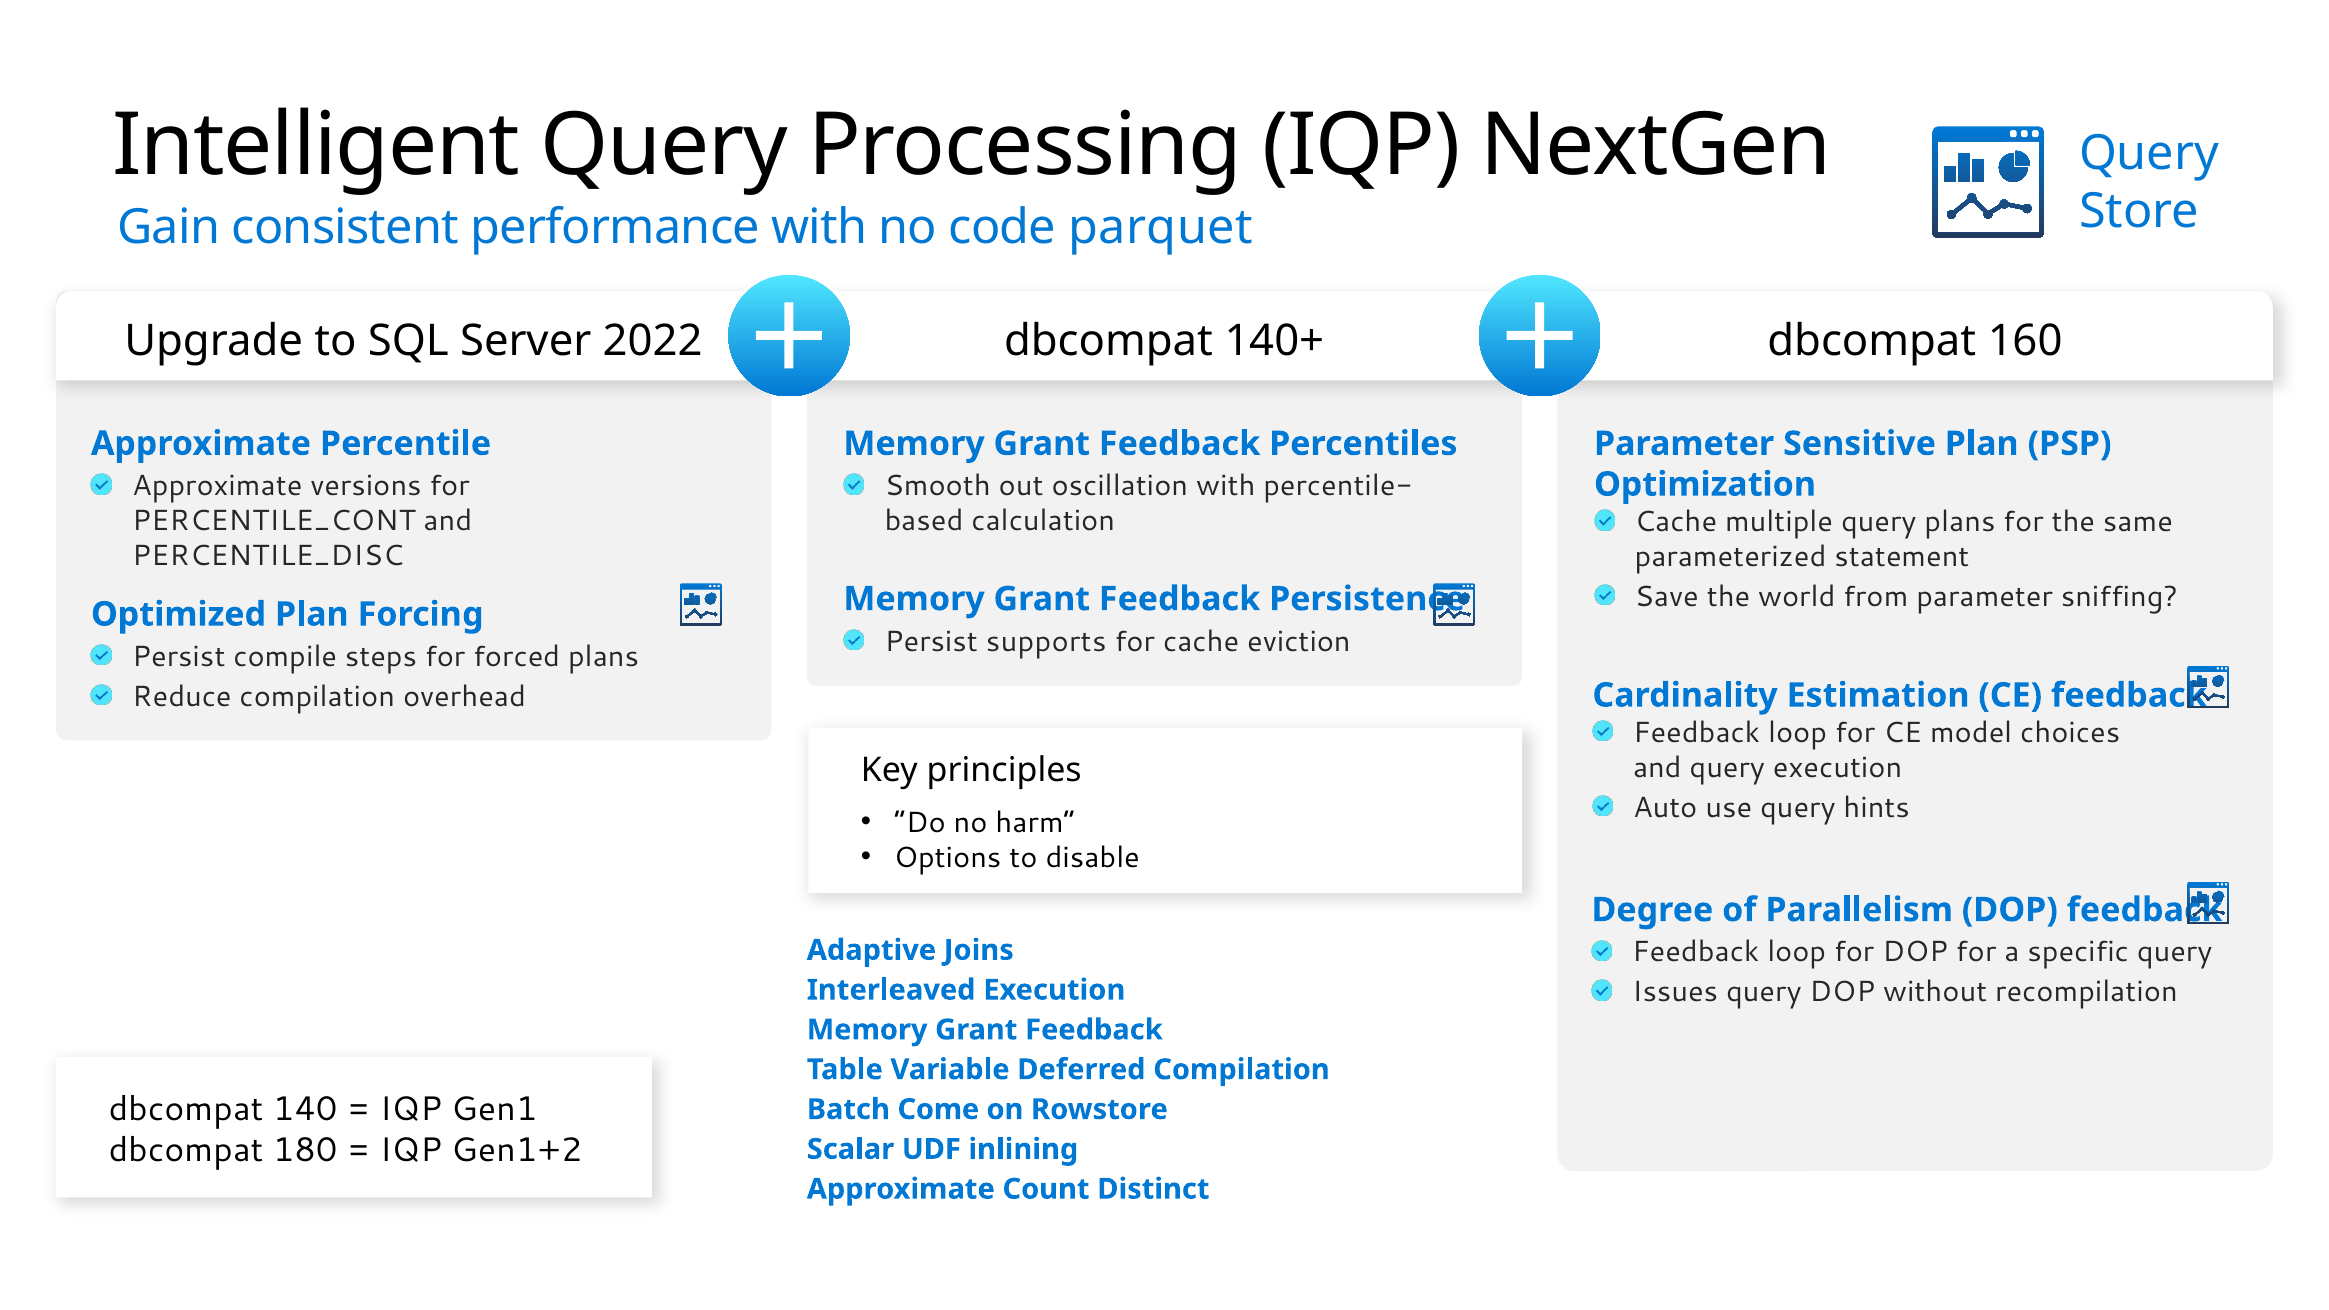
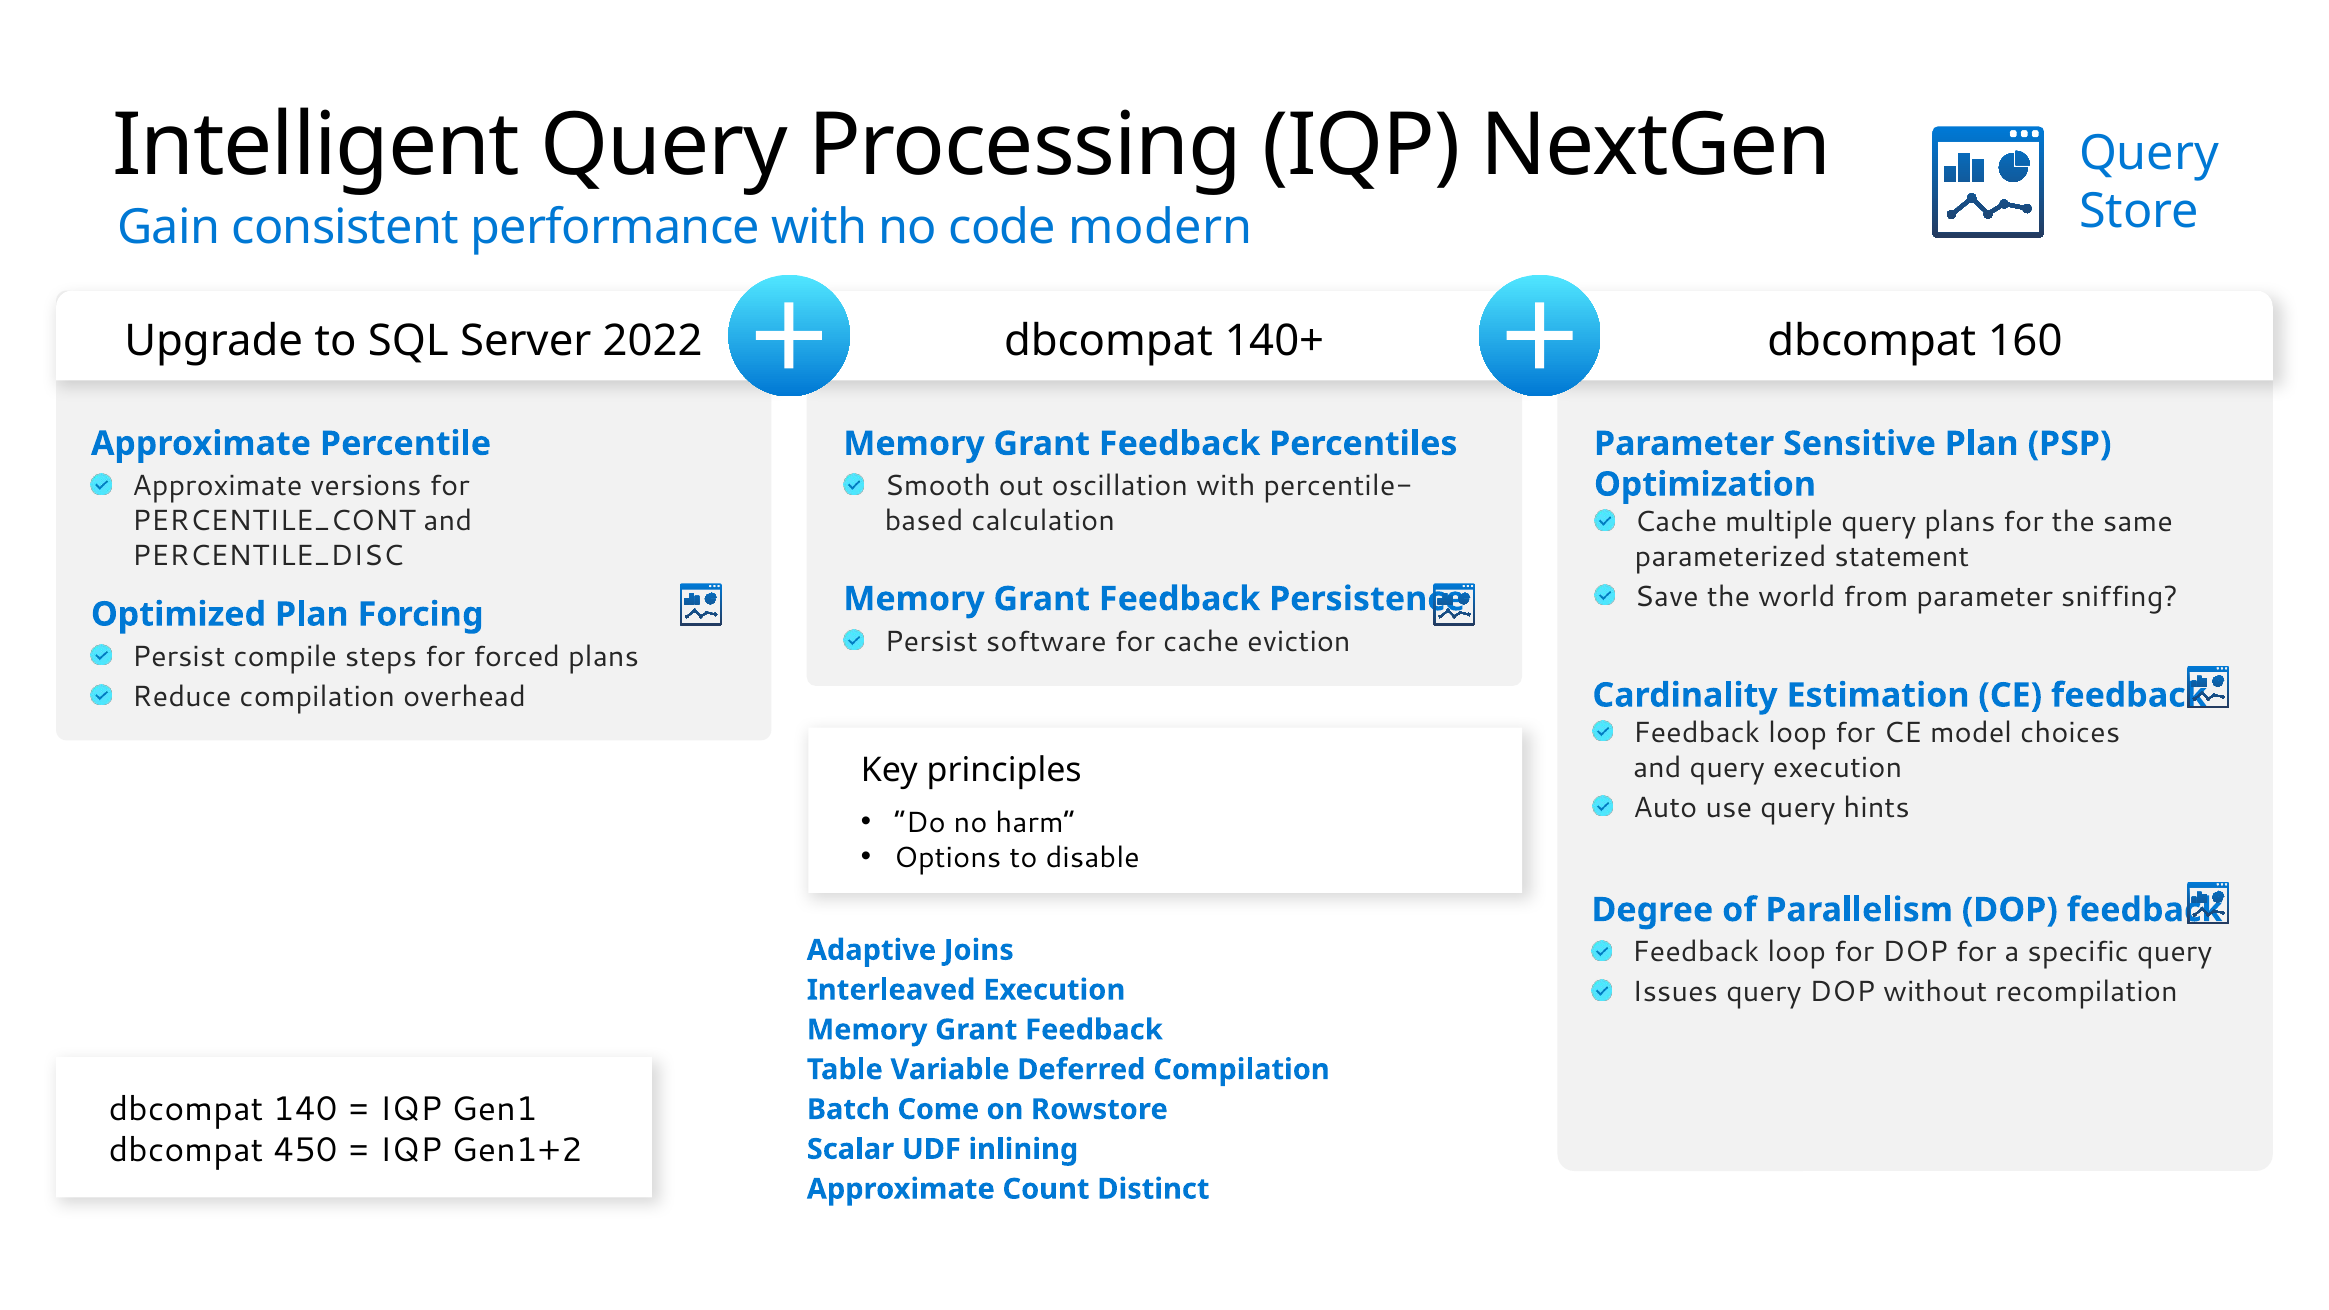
parquet: parquet -> modern
supports: supports -> software
180: 180 -> 450
